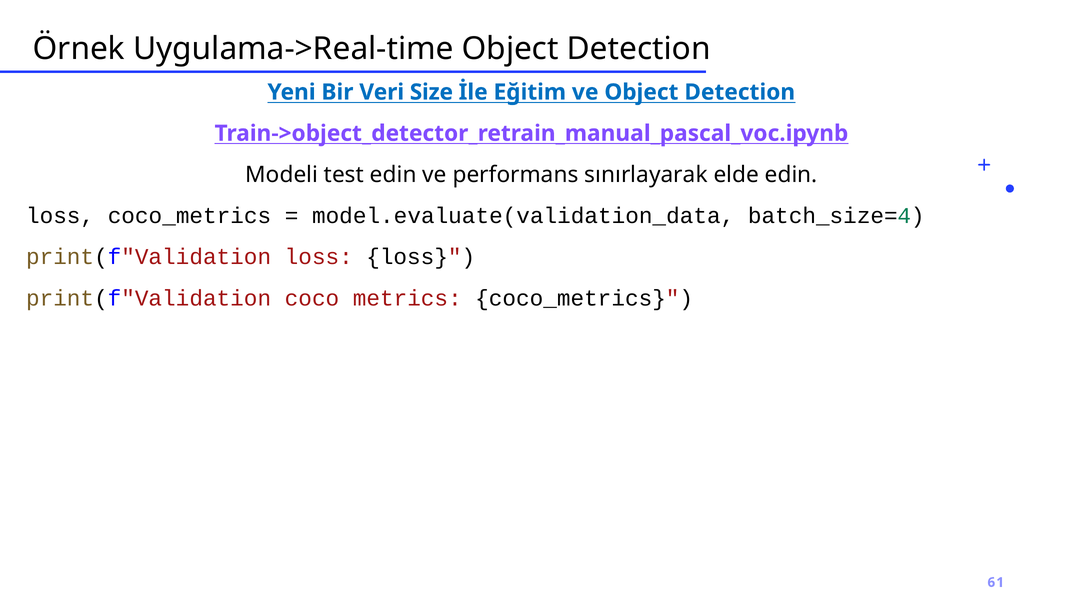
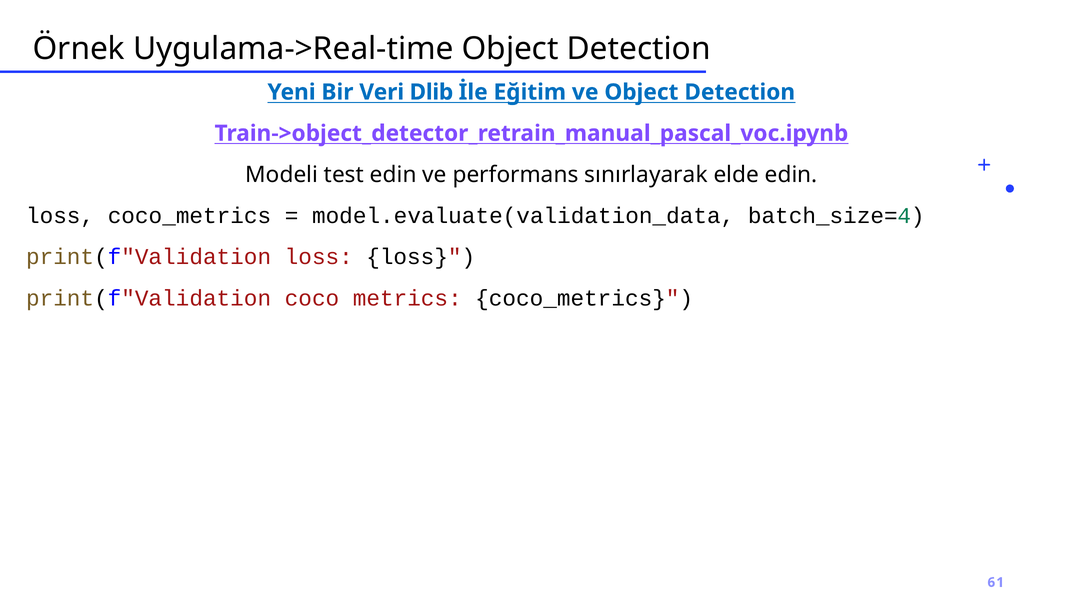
Size: Size -> Dlib
